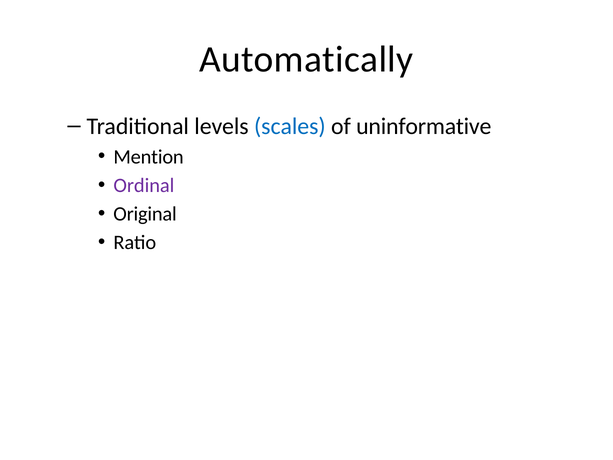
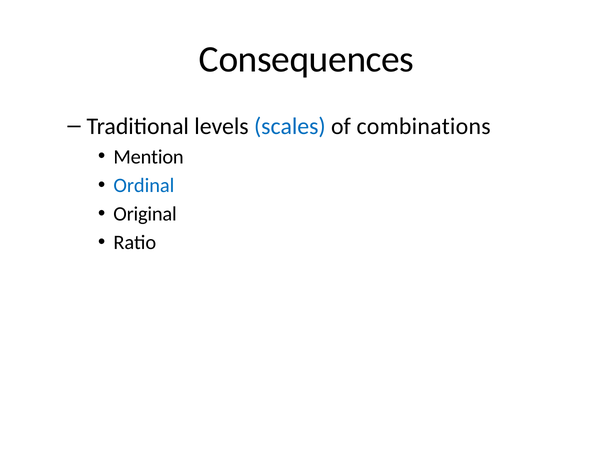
Automatically: Automatically -> Consequences
uninformative: uninformative -> combinations
Ordinal colour: purple -> blue
